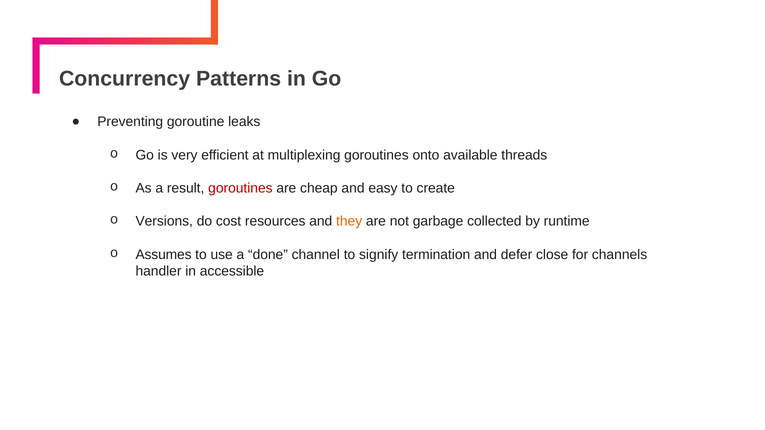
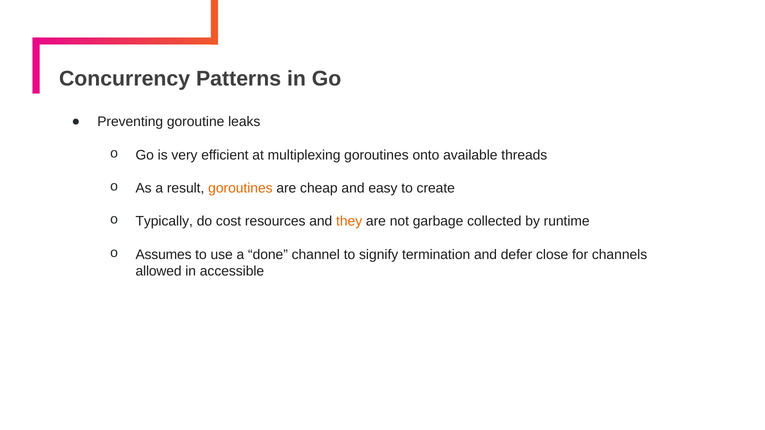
goroutines at (240, 188) colour: red -> orange
Versions: Versions -> Typically
handler: handler -> allowed
